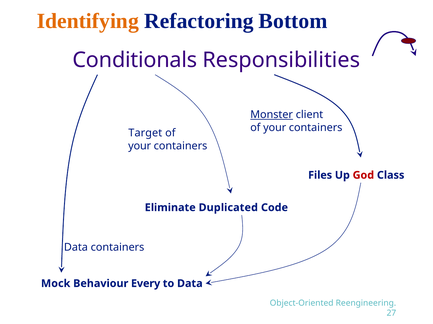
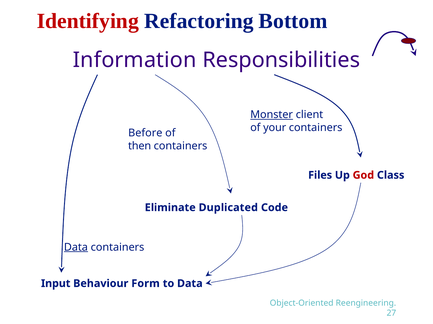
Identifying colour: orange -> red
Conditionals: Conditionals -> Information
Target: Target -> Before
your at (140, 146): your -> then
Data at (76, 248) underline: none -> present
Mock: Mock -> Input
Every: Every -> Form
